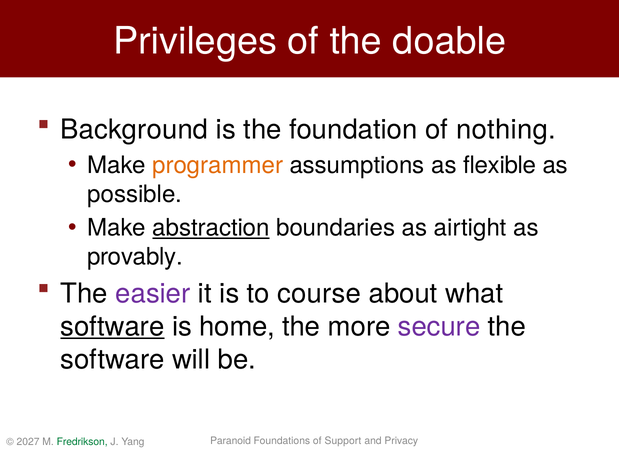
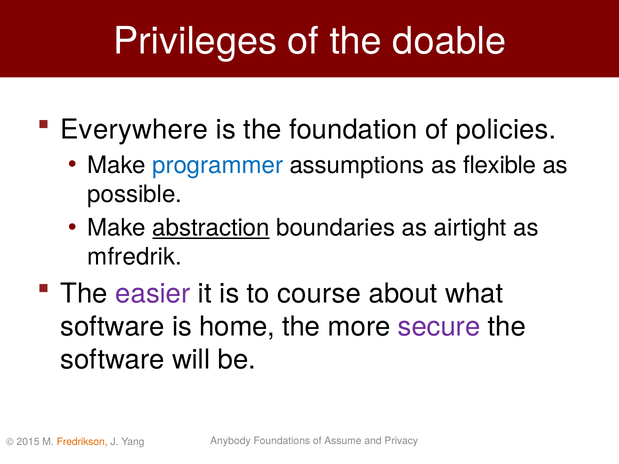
Background: Background -> Everywhere
nothing: nothing -> policies
programmer colour: orange -> blue
provably: provably -> mfredrik
software at (112, 327) underline: present -> none
2027: 2027 -> 2015
Fredrikson colour: green -> orange
Paranoid: Paranoid -> Anybody
Support: Support -> Assume
